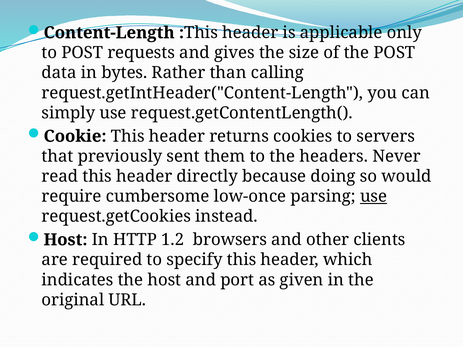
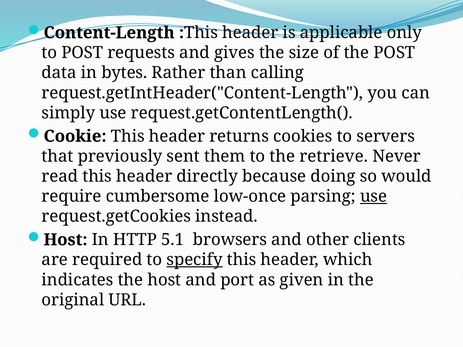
headers: headers -> retrieve
1.2: 1.2 -> 5.1
specify underline: none -> present
